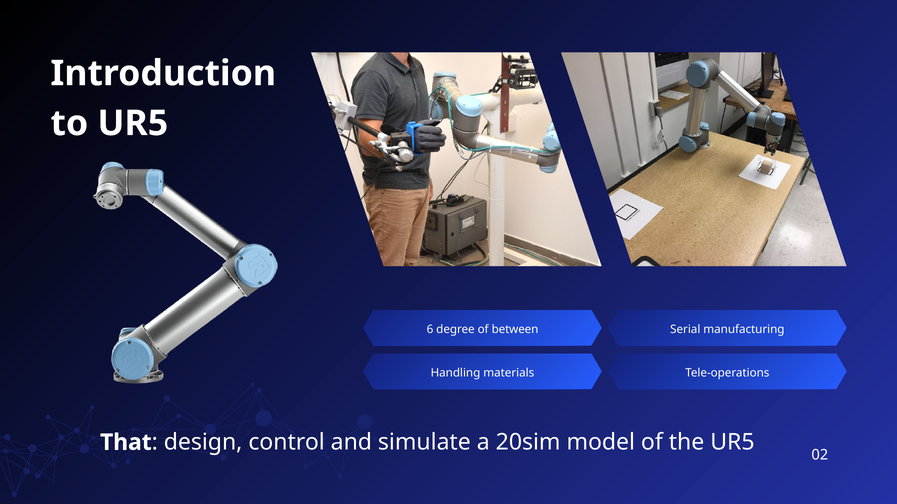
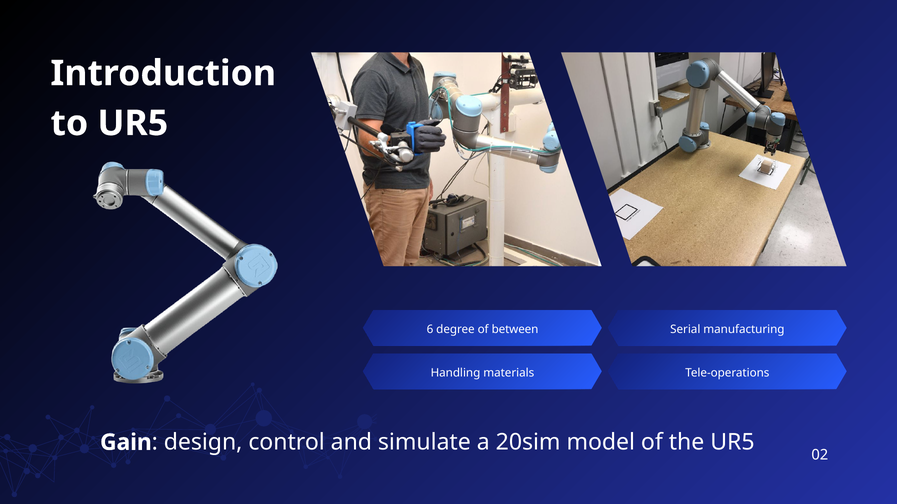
That: That -> Gain
